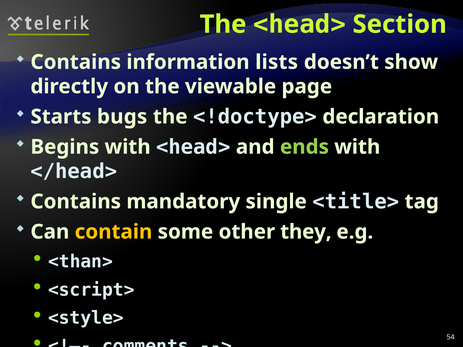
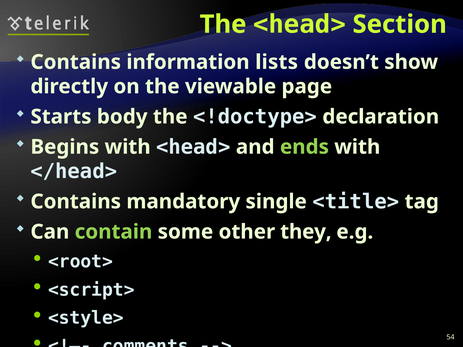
bugs: bugs -> body
contain colour: yellow -> light green
<than>: <than> -> <root>
